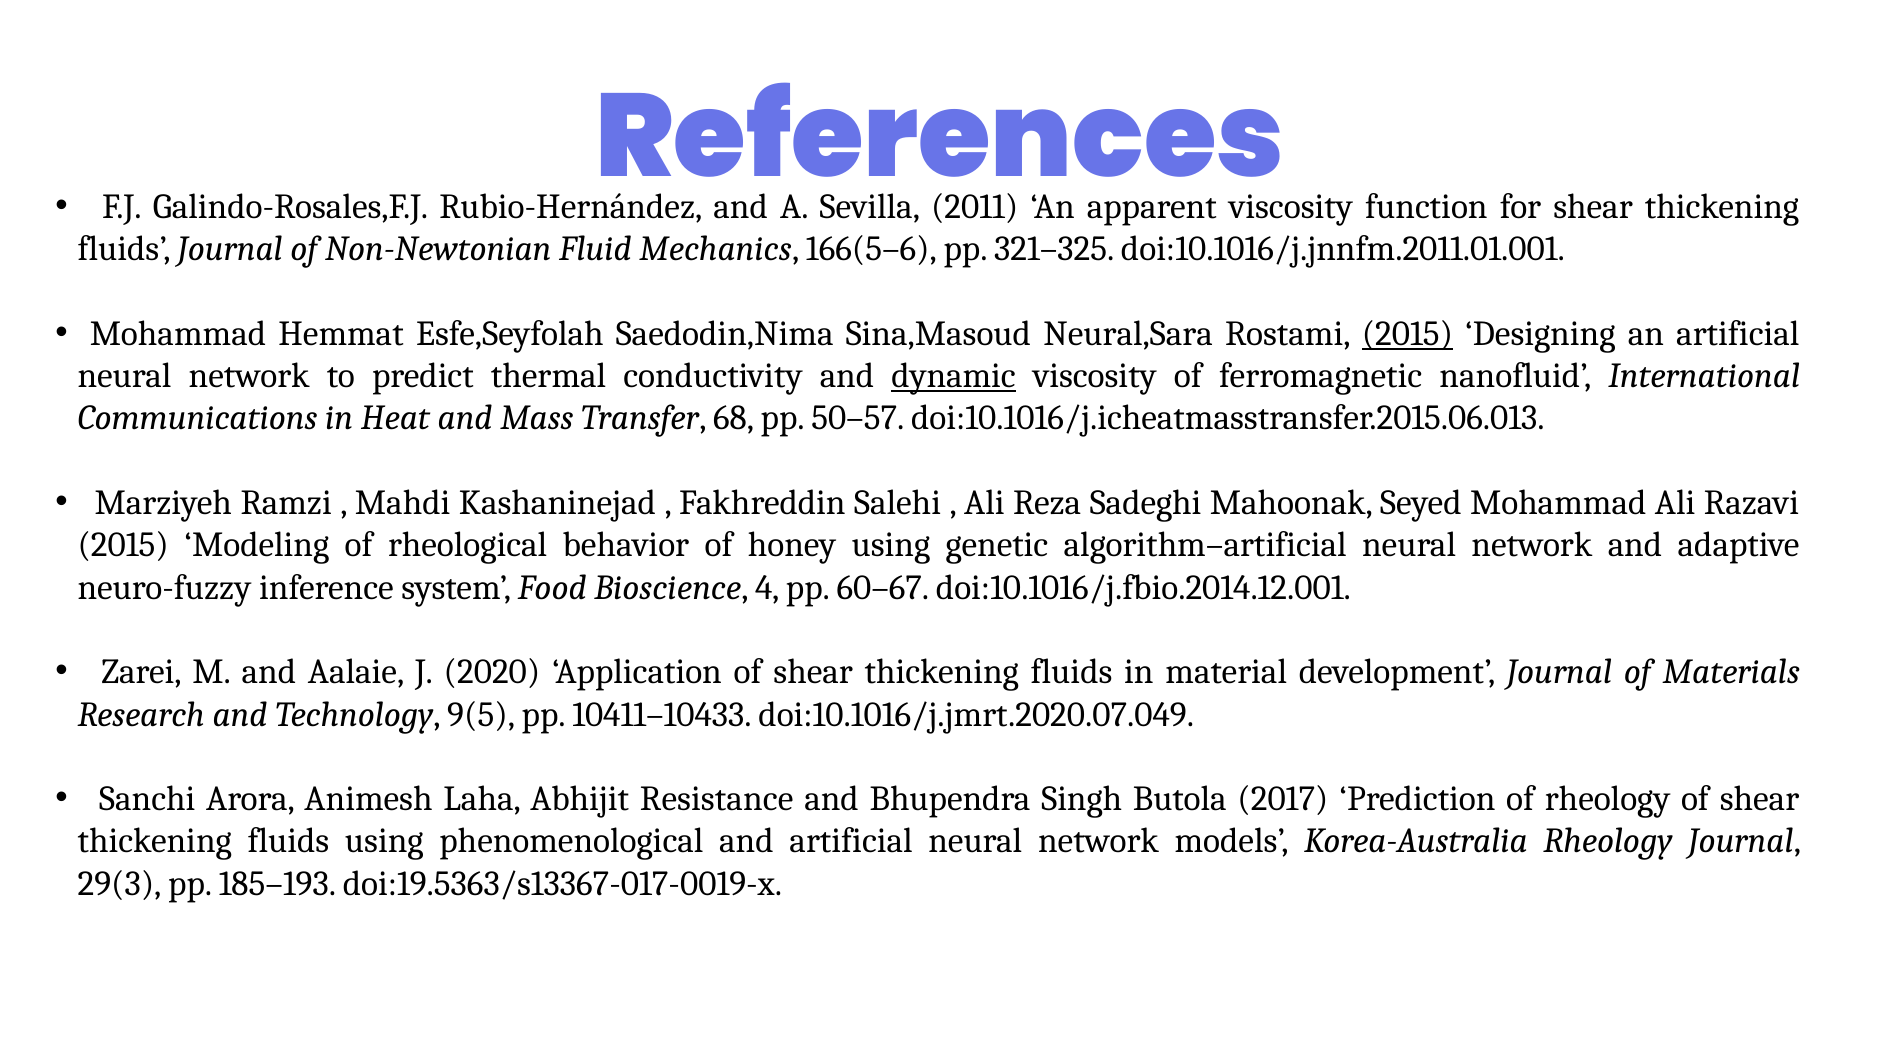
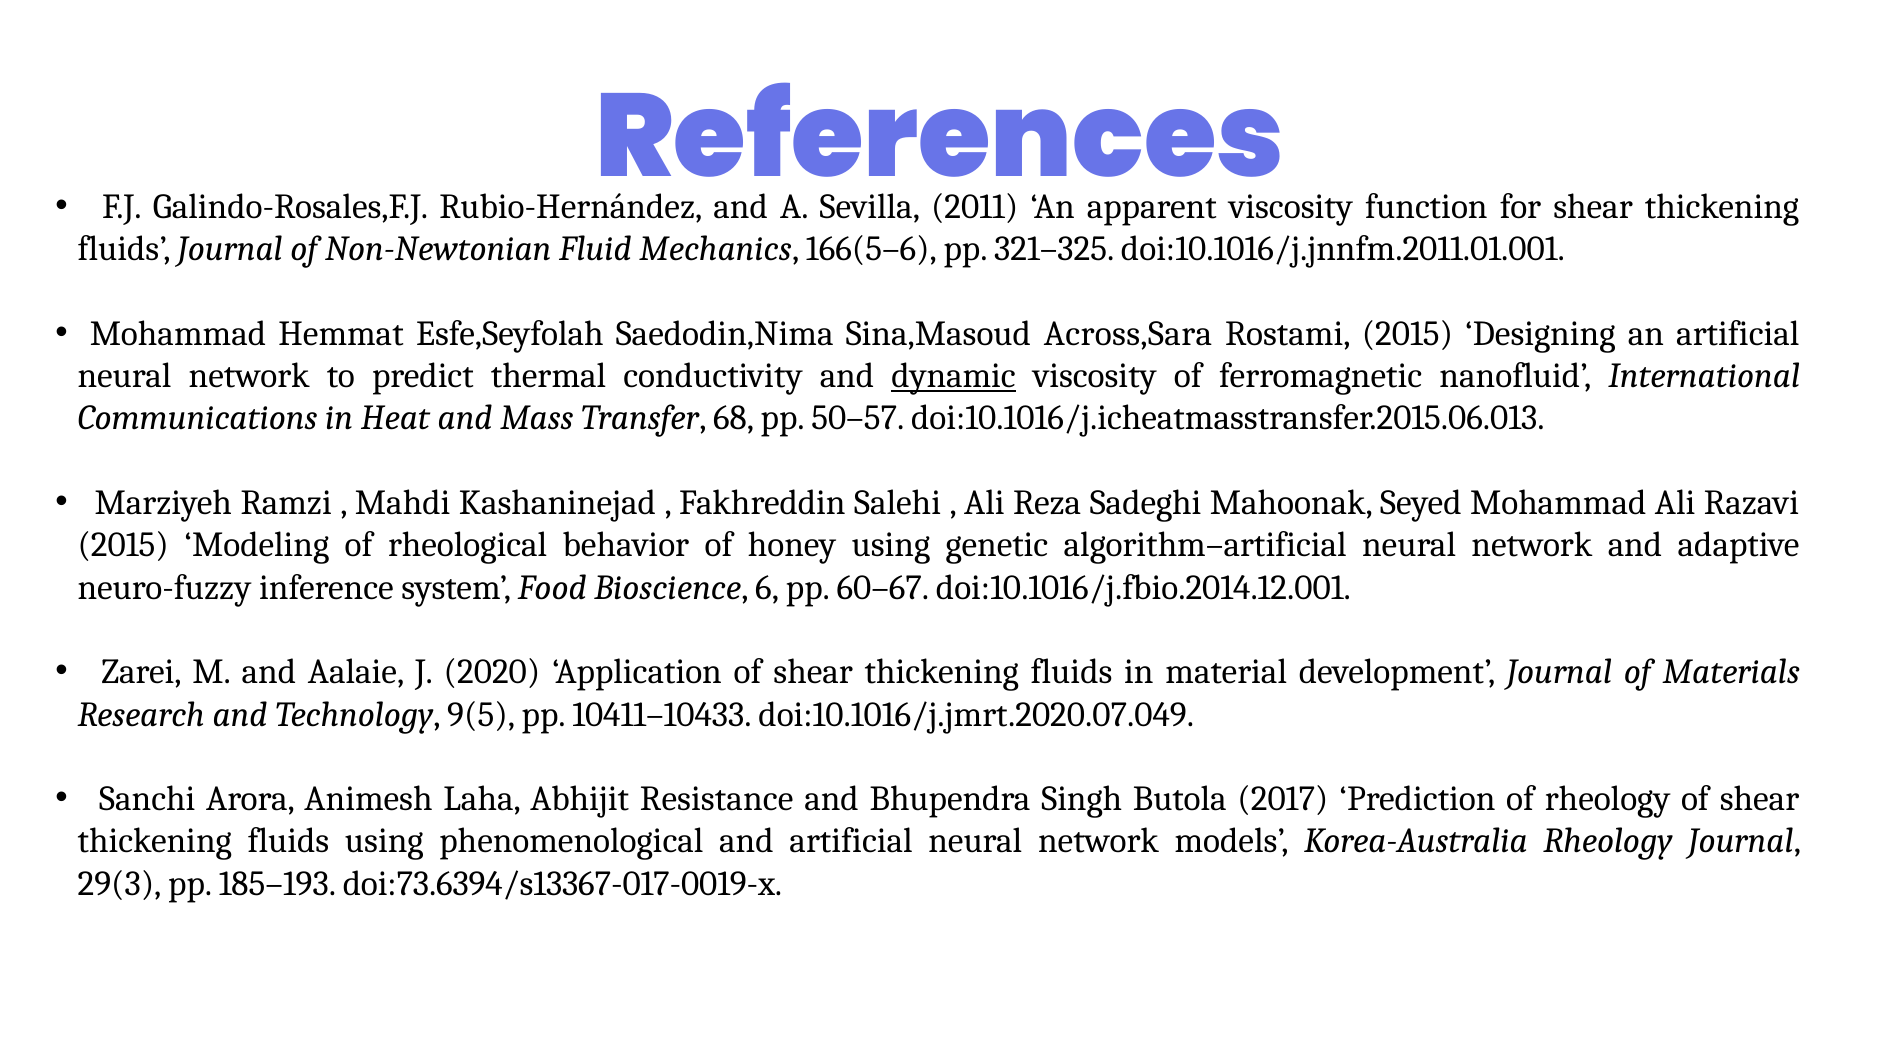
Neural,Sara: Neural,Sara -> Across,Sara
2015 at (1407, 334) underline: present -> none
4: 4 -> 6
doi:19.5363/s13367-017-0019-x: doi:19.5363/s13367-017-0019-x -> doi:73.6394/s13367-017-0019-x
